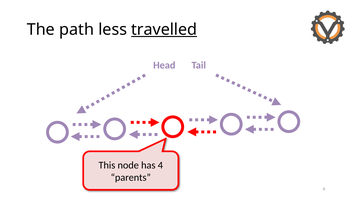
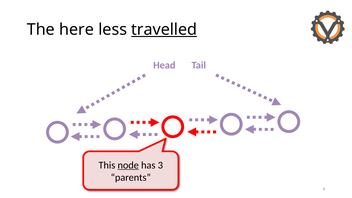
path: path -> here
node underline: none -> present
4: 4 -> 3
